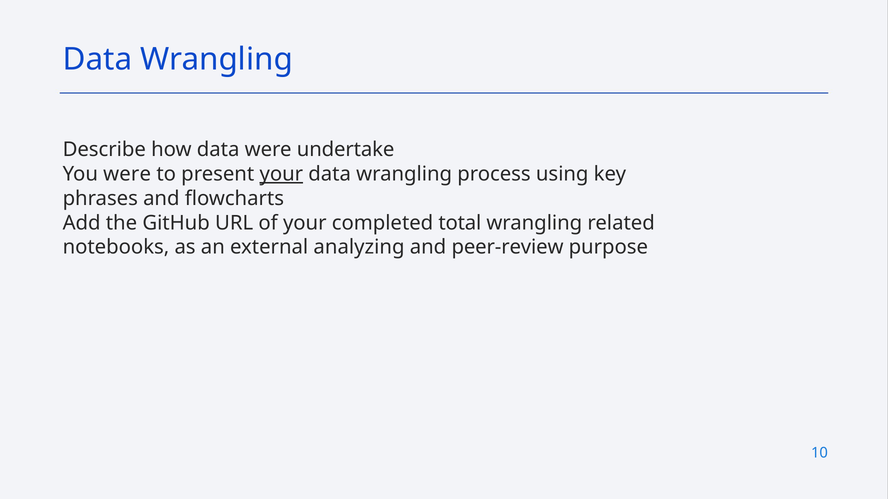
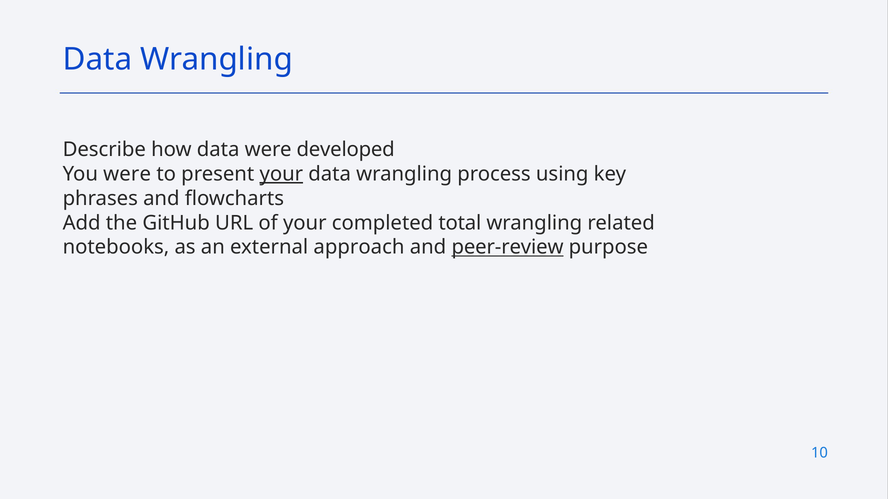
undertake: undertake -> developed
analyzing: analyzing -> approach
peer-review underline: none -> present
